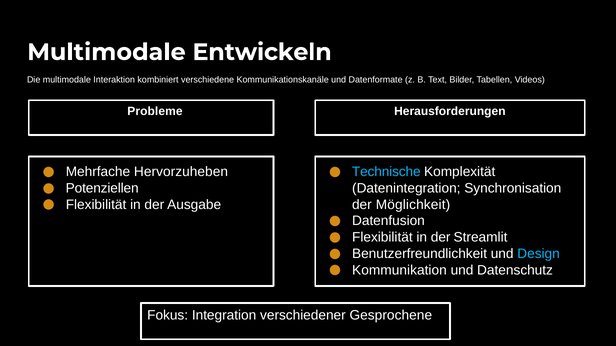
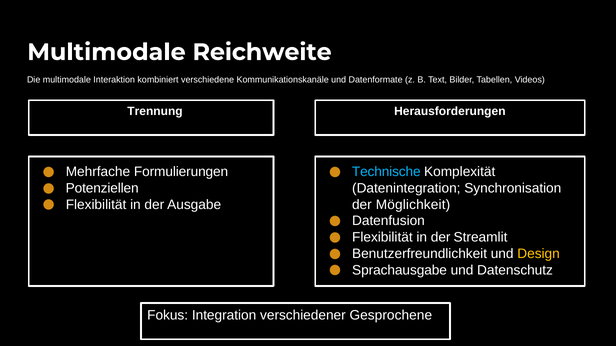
Entwickeln: Entwickeln -> Reichweite
Probleme: Probleme -> Trennung
Hervorzuheben: Hervorzuheben -> Formulierungen
Design colour: light blue -> yellow
Kommunikation: Kommunikation -> Sprachausgabe
